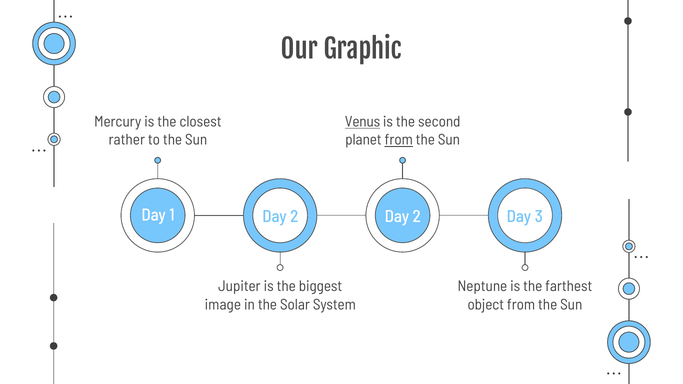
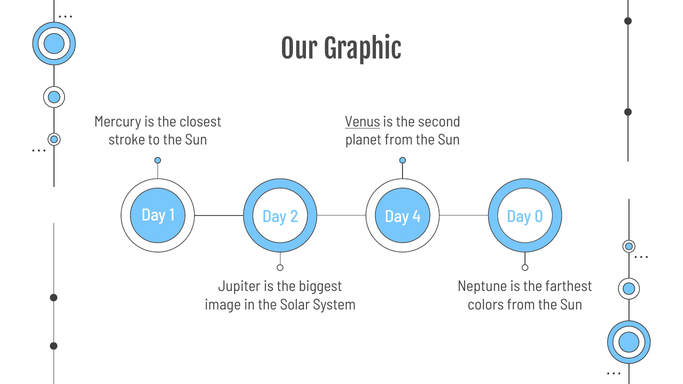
rather: rather -> stroke
from at (399, 140) underline: present -> none
2 Day 2: 2 -> 4
3: 3 -> 0
object: object -> colors
